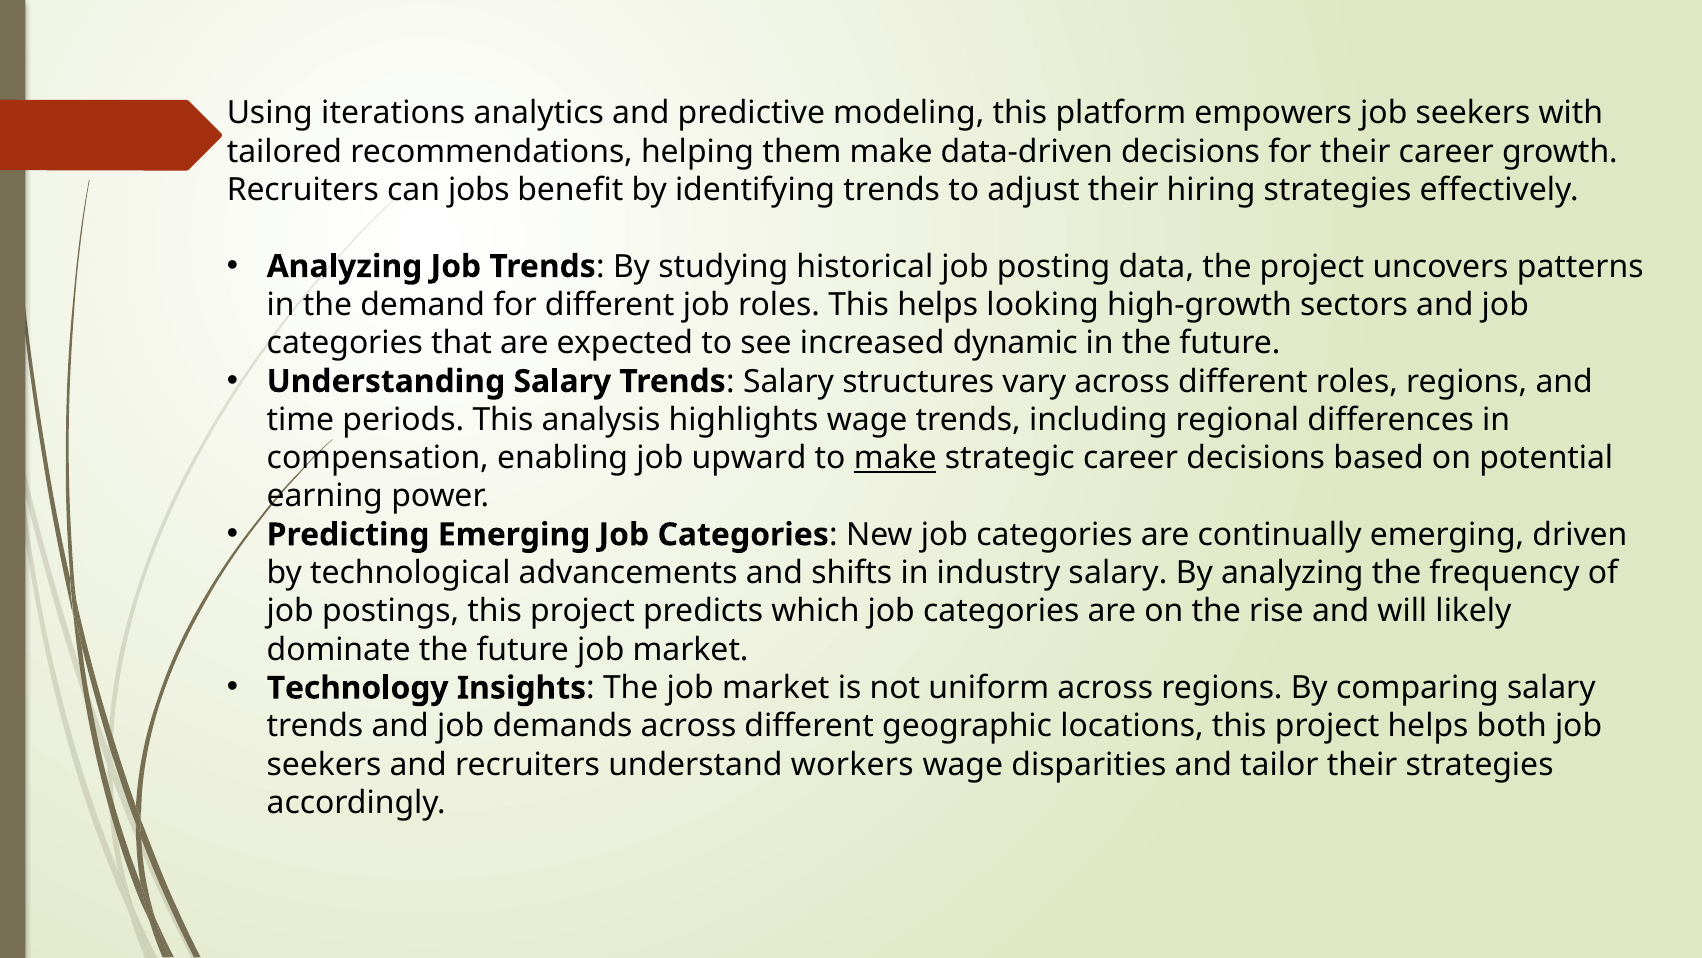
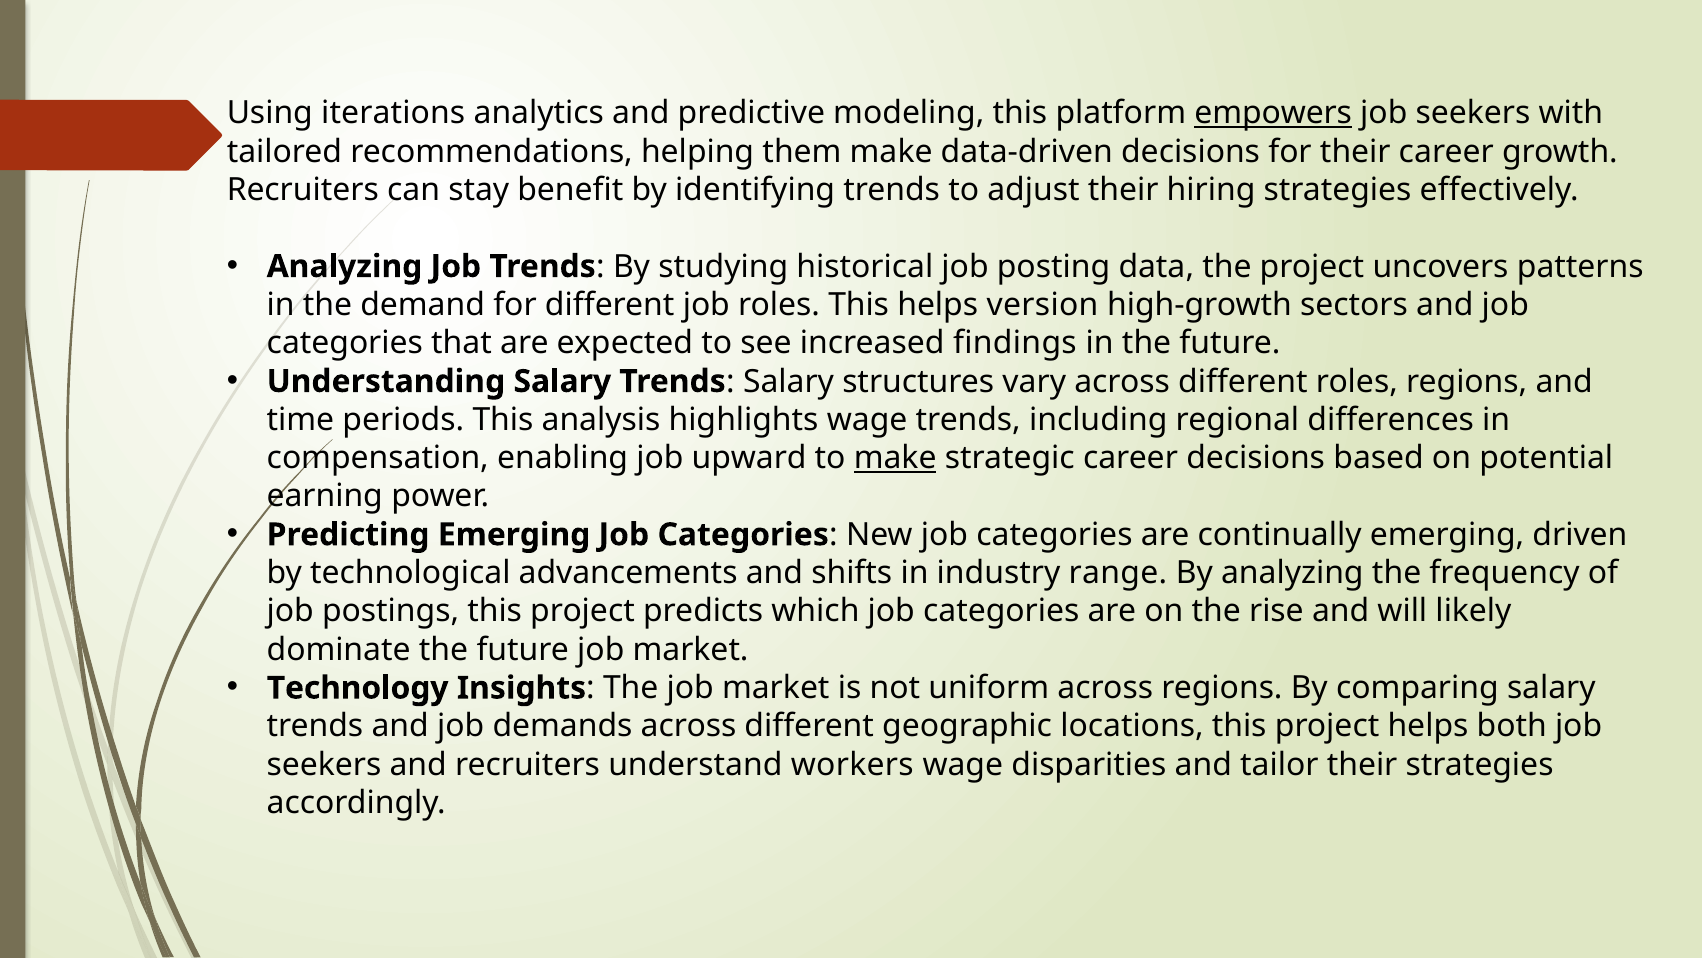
empowers underline: none -> present
jobs: jobs -> stay
looking: looking -> version
dynamic: dynamic -> findings
industry salary: salary -> range
